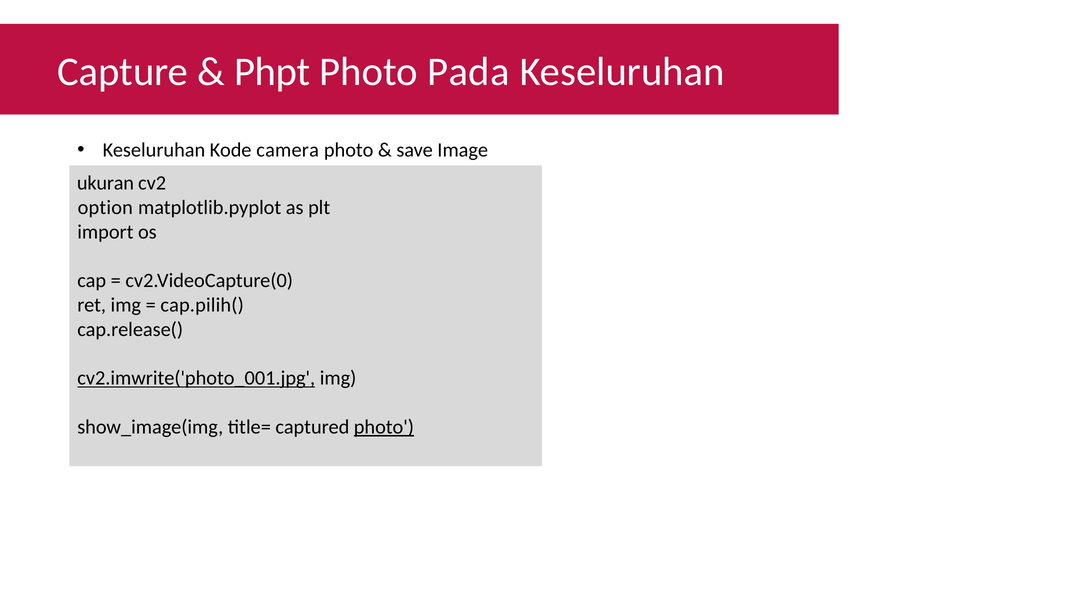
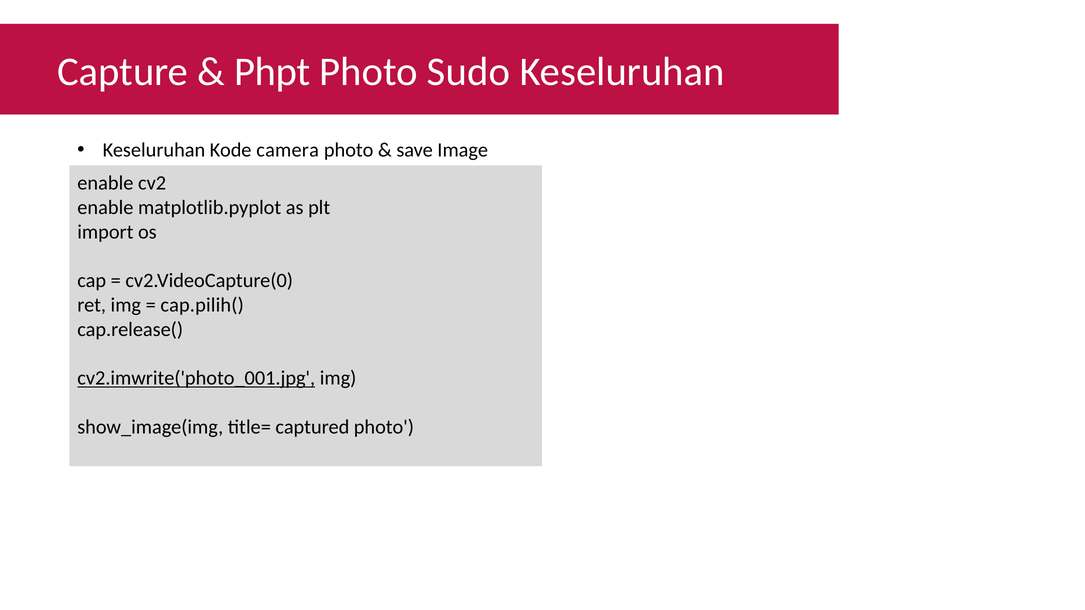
Pada: Pada -> Sudo
ukuran at (105, 183): ukuran -> enable
option at (105, 208): option -> enable
photo at (384, 427) underline: present -> none
